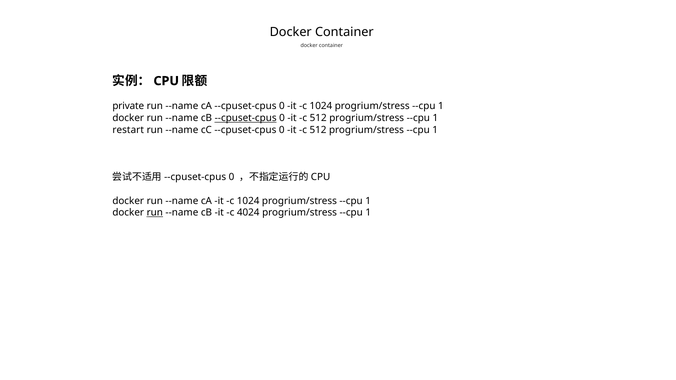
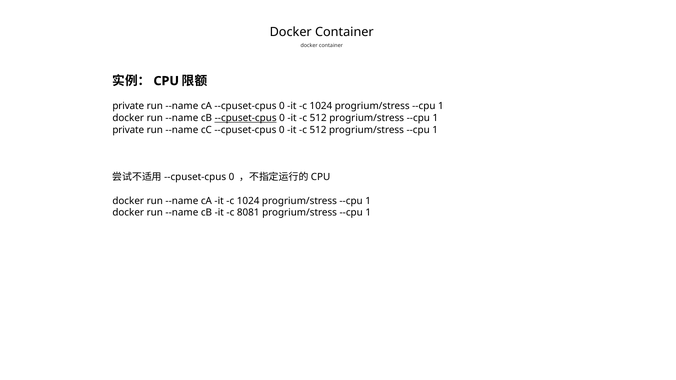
restart at (128, 130): restart -> private
run at (155, 213) underline: present -> none
4024: 4024 -> 8081
